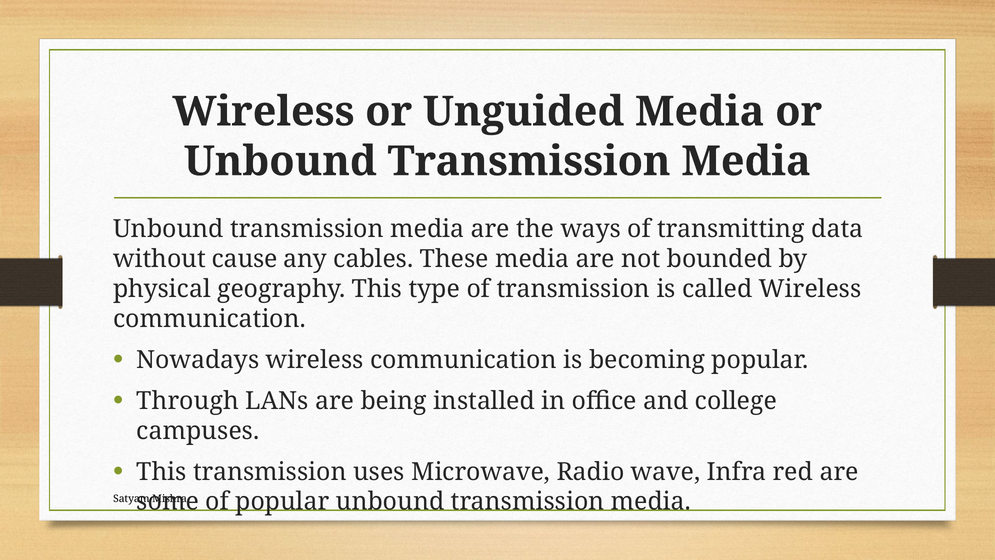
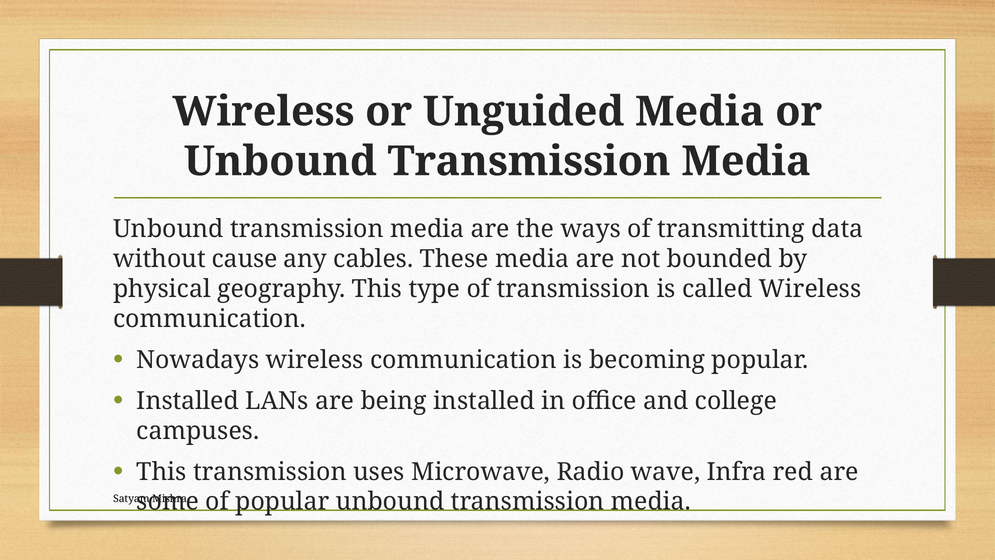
Through at (188, 401): Through -> Installed
